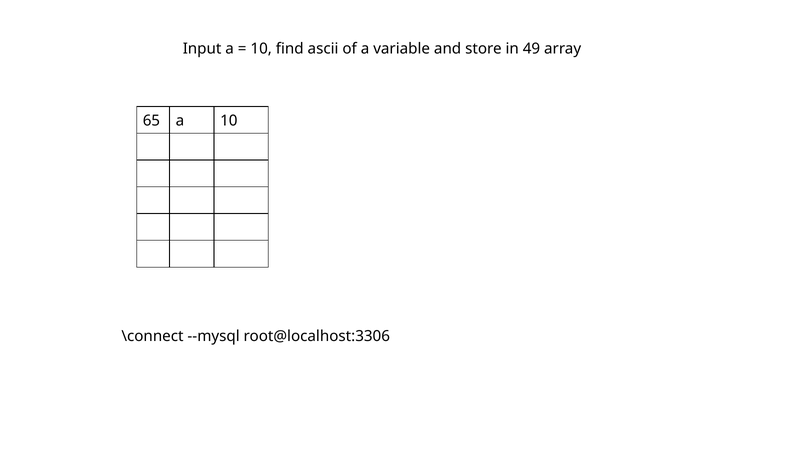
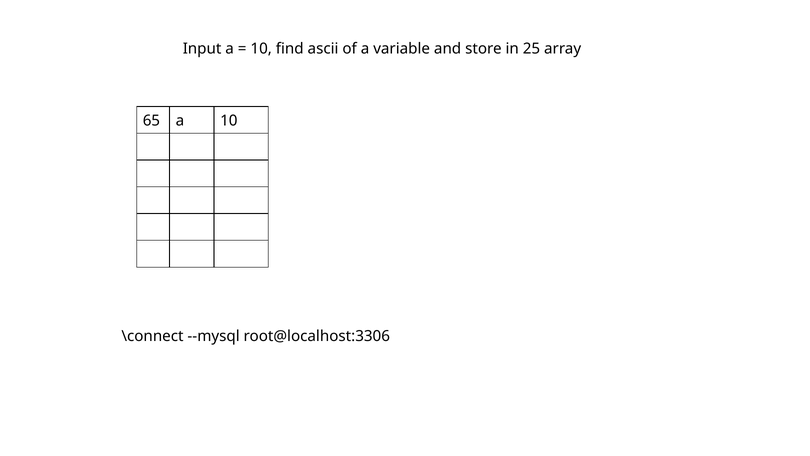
49: 49 -> 25
